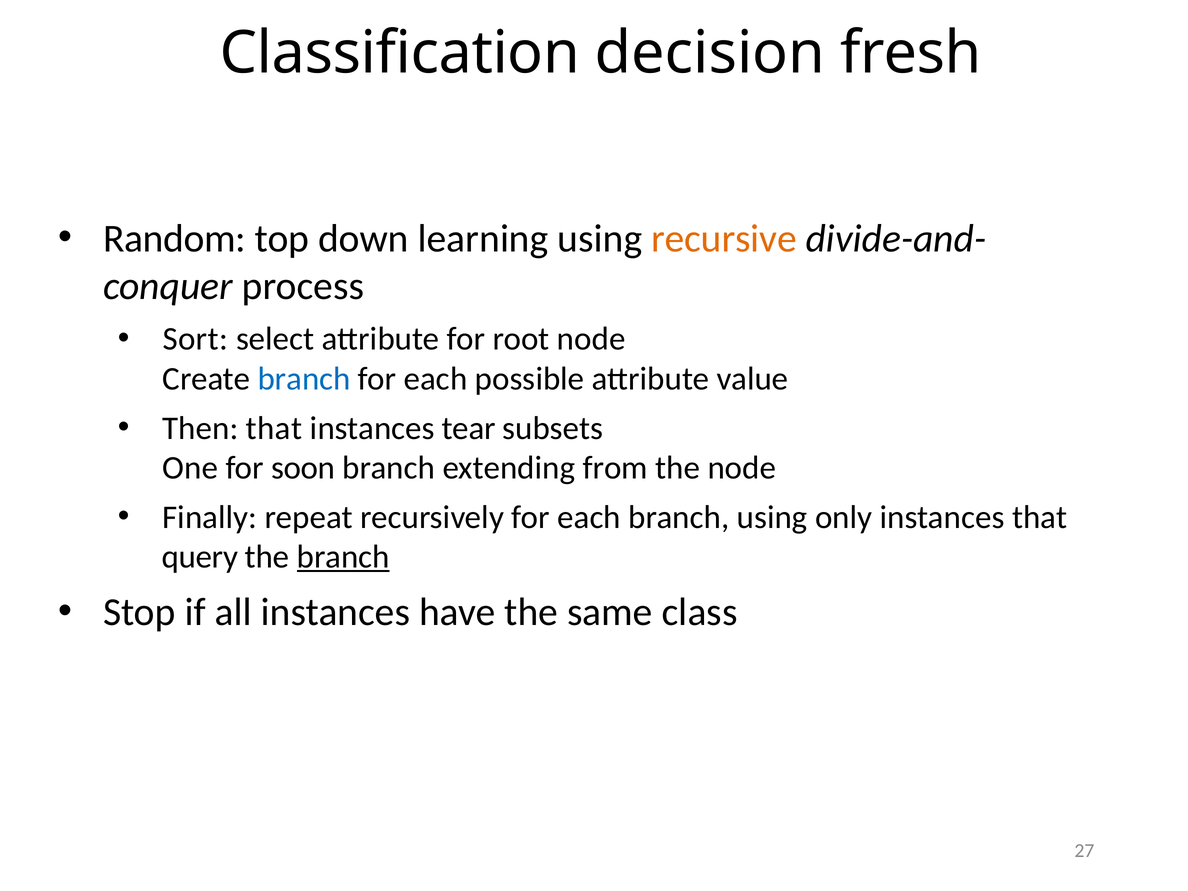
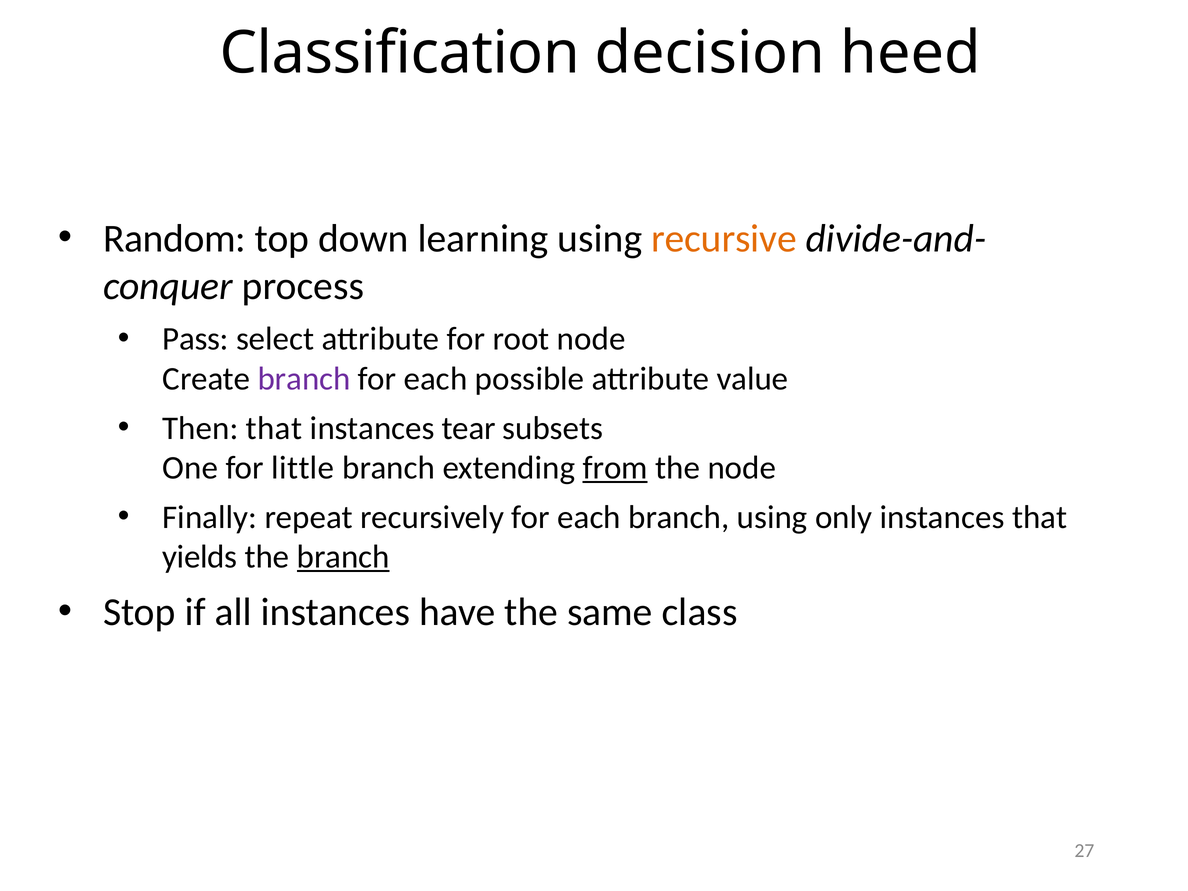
fresh: fresh -> heed
Sort: Sort -> Pass
branch at (304, 379) colour: blue -> purple
soon: soon -> little
from underline: none -> present
query: query -> yields
